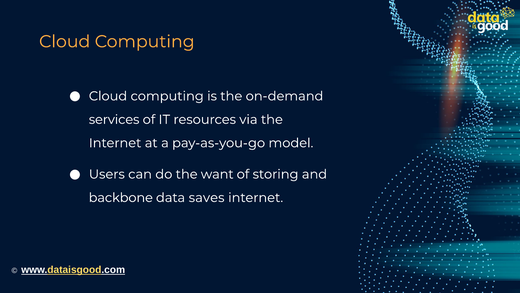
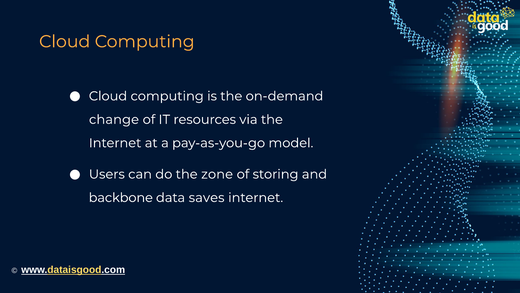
services: services -> change
want: want -> zone
